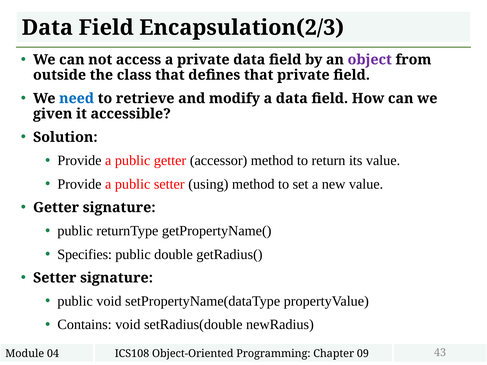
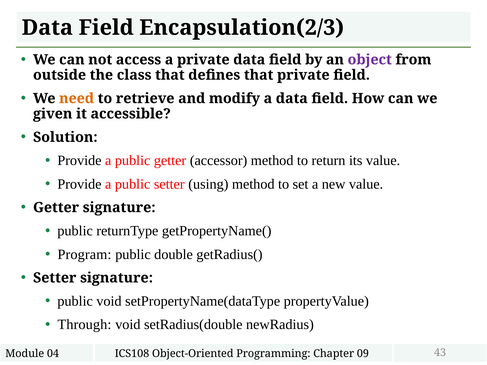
need colour: blue -> orange
Specifies: Specifies -> Program
Contains: Contains -> Through
